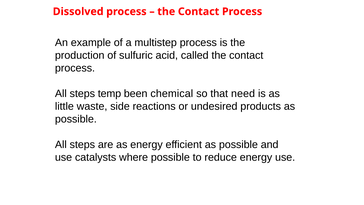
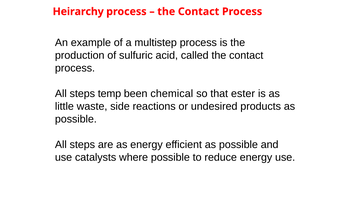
Dissolved: Dissolved -> Heirarchy
need: need -> ester
